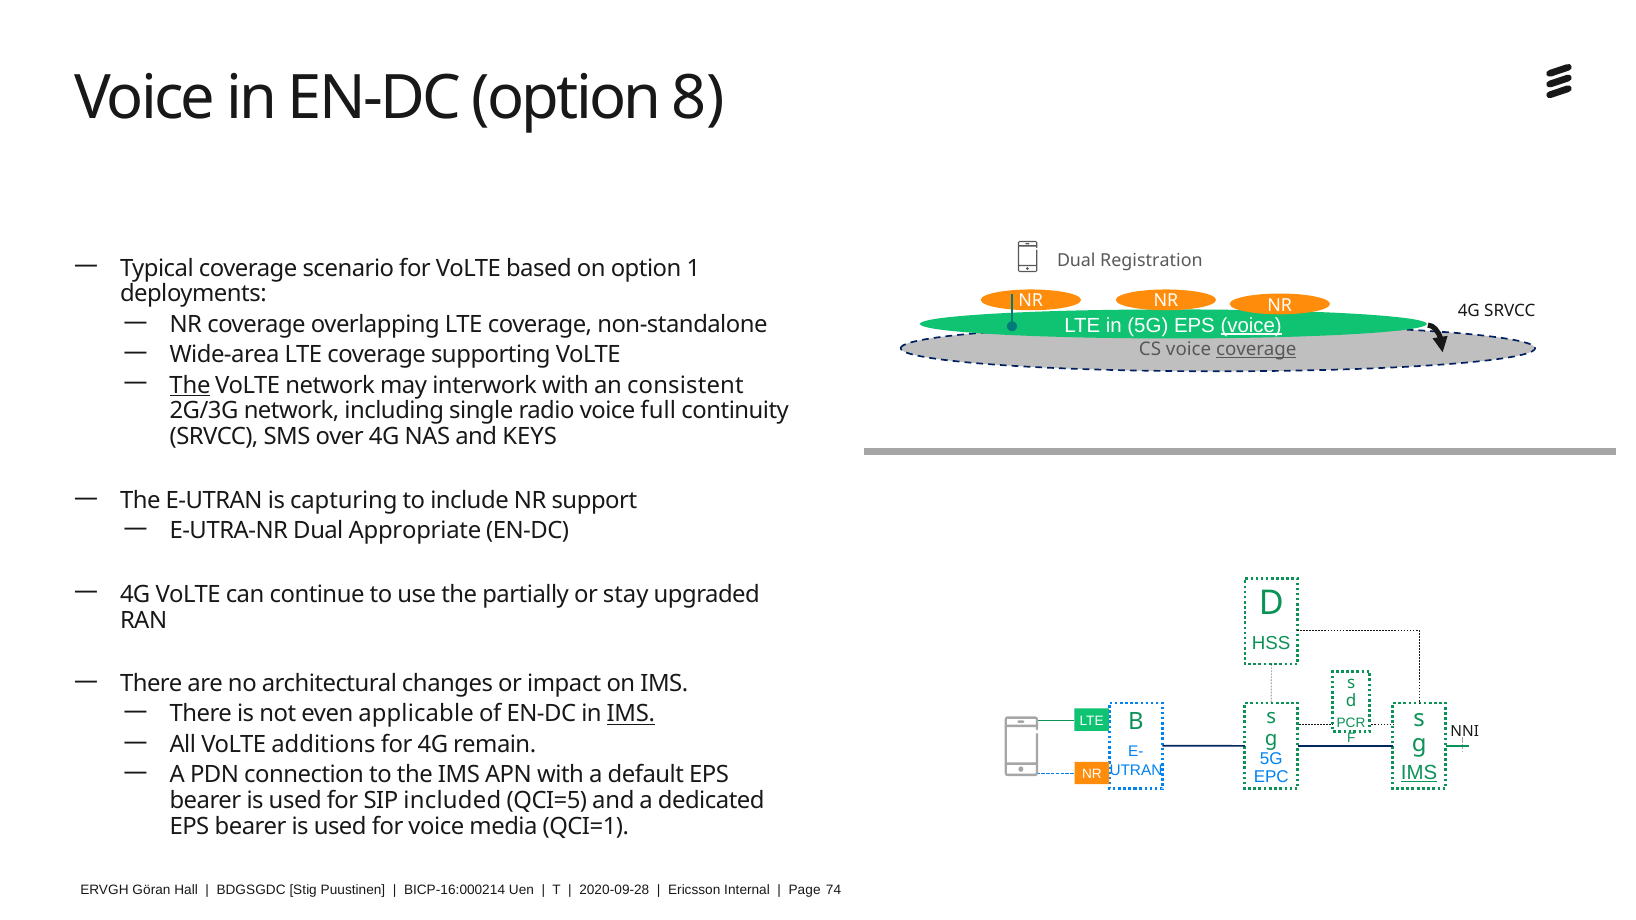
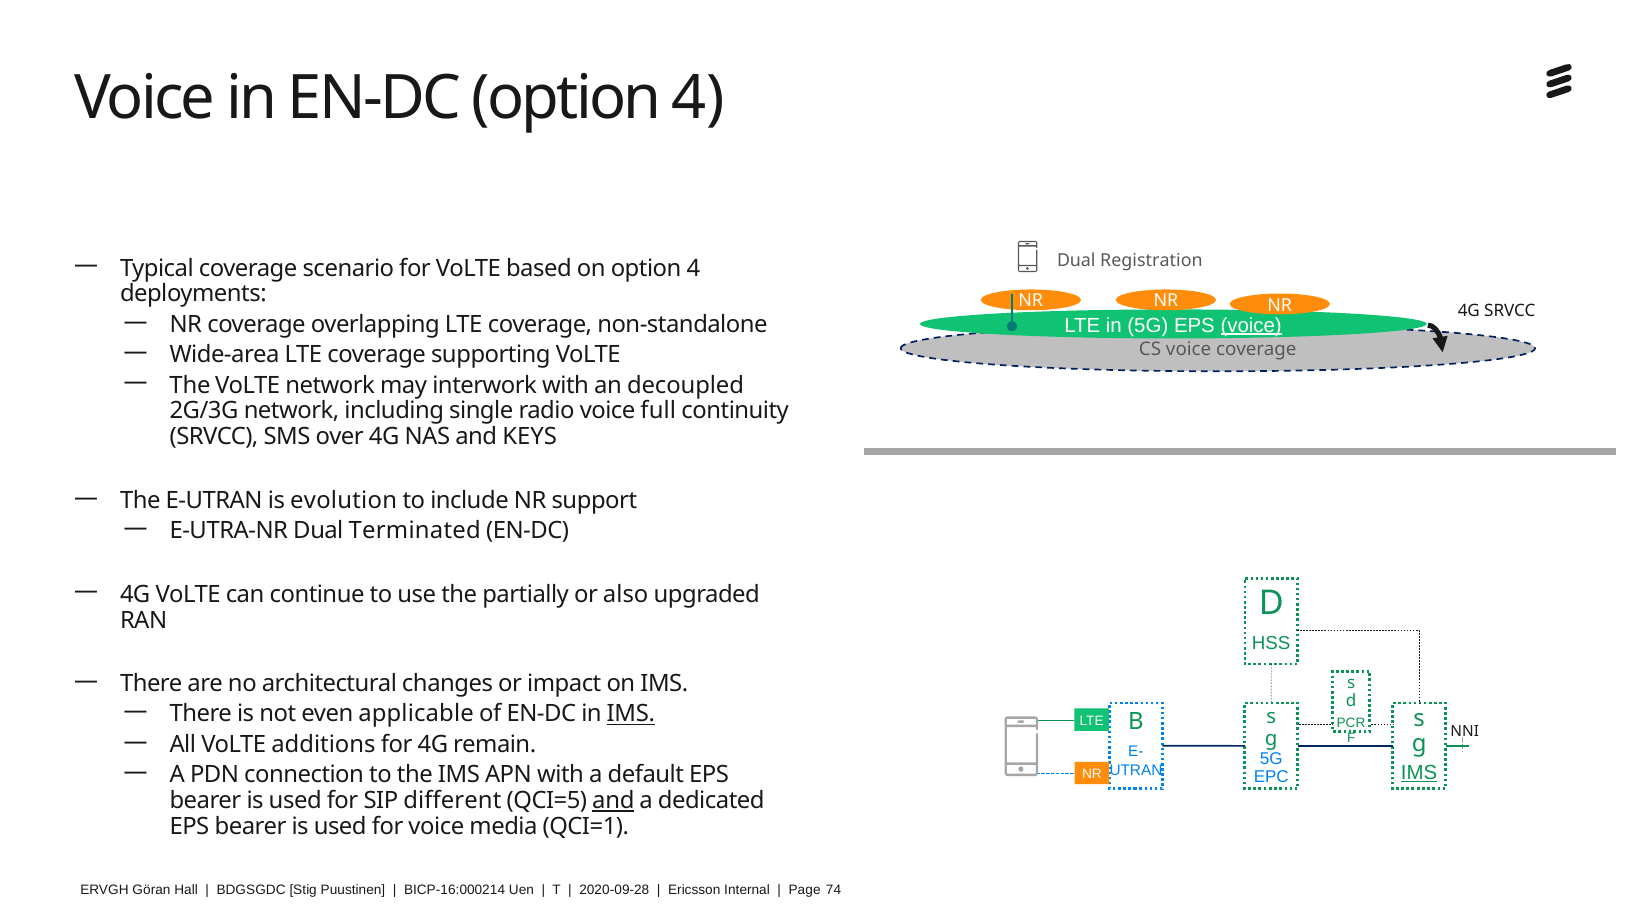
EN-DC option 8: 8 -> 4
on option 1: 1 -> 4
coverage at (1256, 350) underline: present -> none
The at (190, 385) underline: present -> none
consistent: consistent -> decoupled
capturing: capturing -> evolution
Appropriate: Appropriate -> Terminated
stay: stay -> also
included: included -> different
and at (613, 801) underline: none -> present
